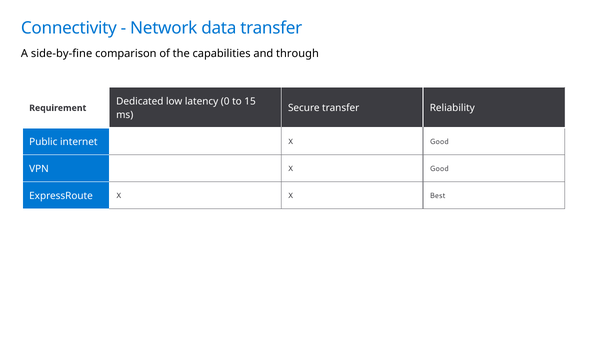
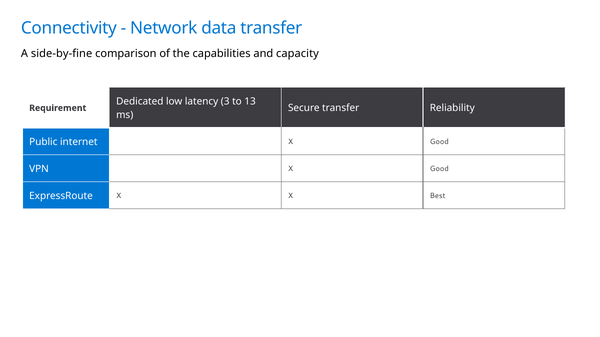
through: through -> capacity
0: 0 -> 3
15: 15 -> 13
